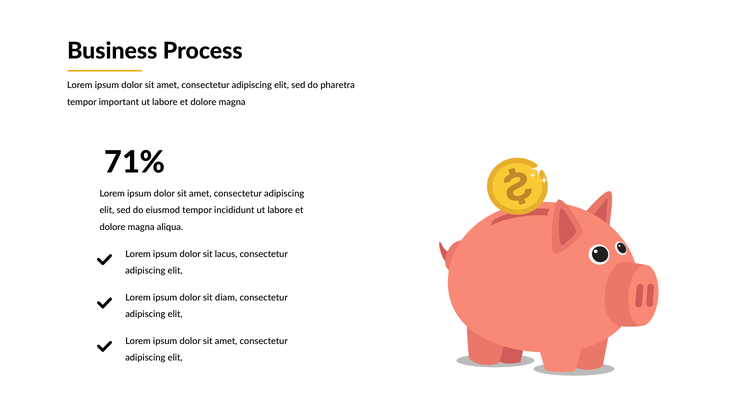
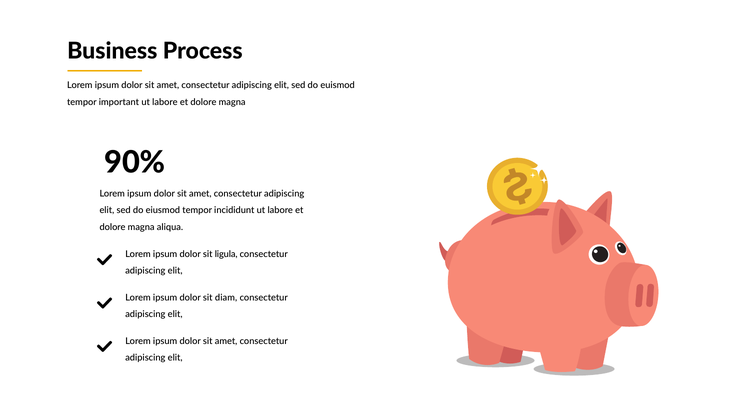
pharetra: pharetra -> euismod
71%: 71% -> 90%
lacus: lacus -> ligula
